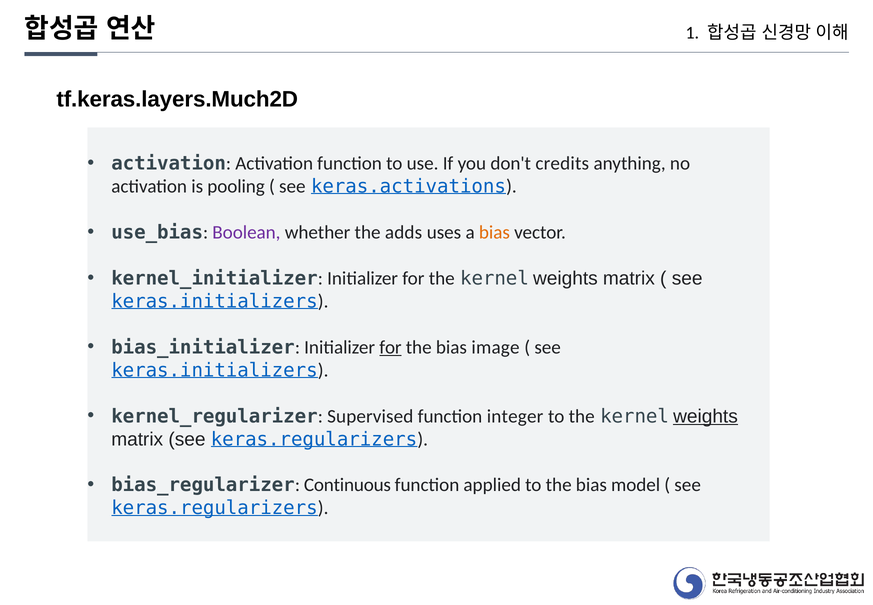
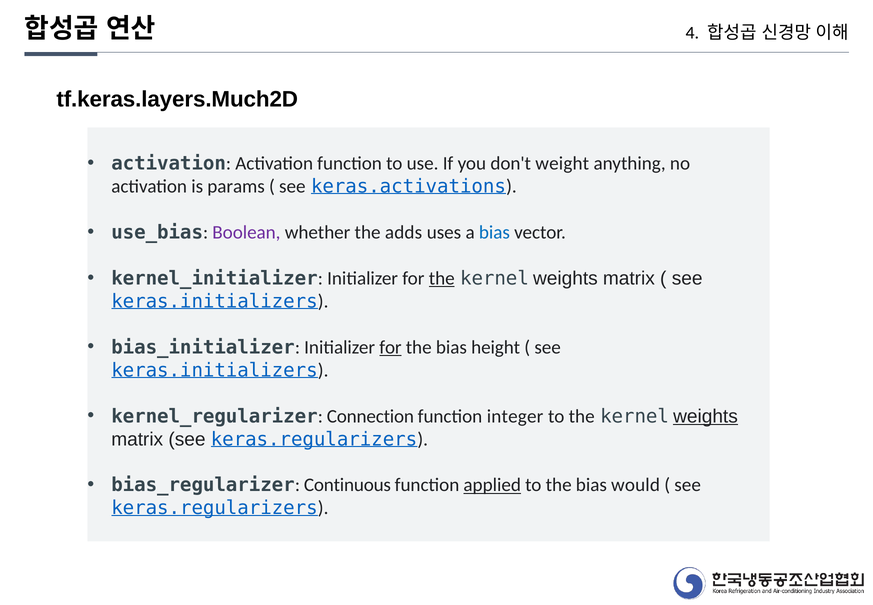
1: 1 -> 4
credits: credits -> weight
pooling: pooling -> params
bias at (494, 232) colour: orange -> blue
the at (442, 278) underline: none -> present
image: image -> height
Supervised: Supervised -> Connection
applied underline: none -> present
model: model -> would
